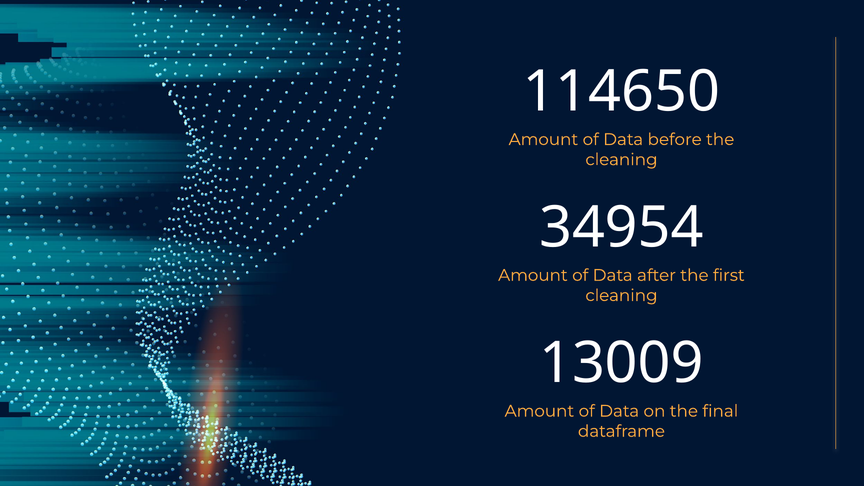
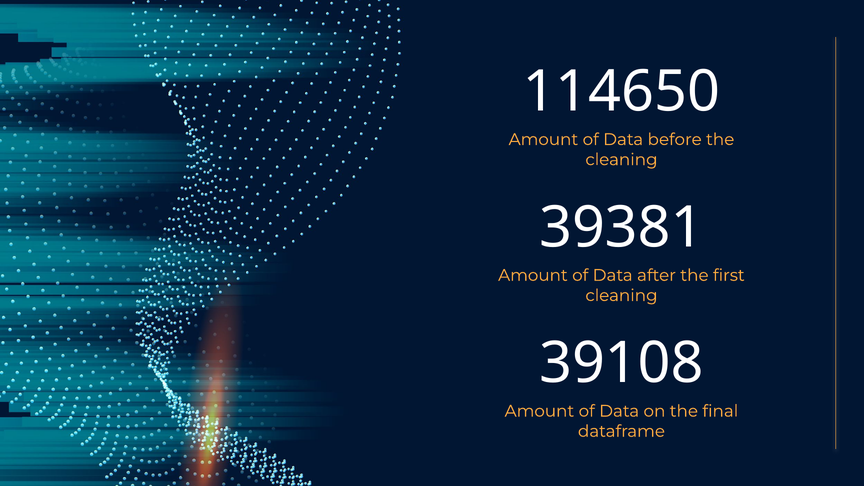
34954: 34954 -> 39381
13009: 13009 -> 39108
